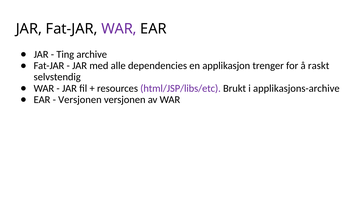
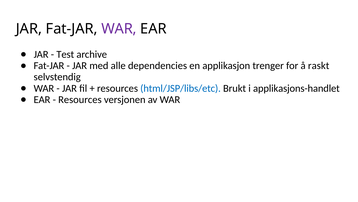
Ting: Ting -> Test
html/JSP/libs/etc colour: purple -> blue
applikasjons-archive: applikasjons-archive -> applikasjons-handlet
Versjonen at (80, 99): Versjonen -> Resources
